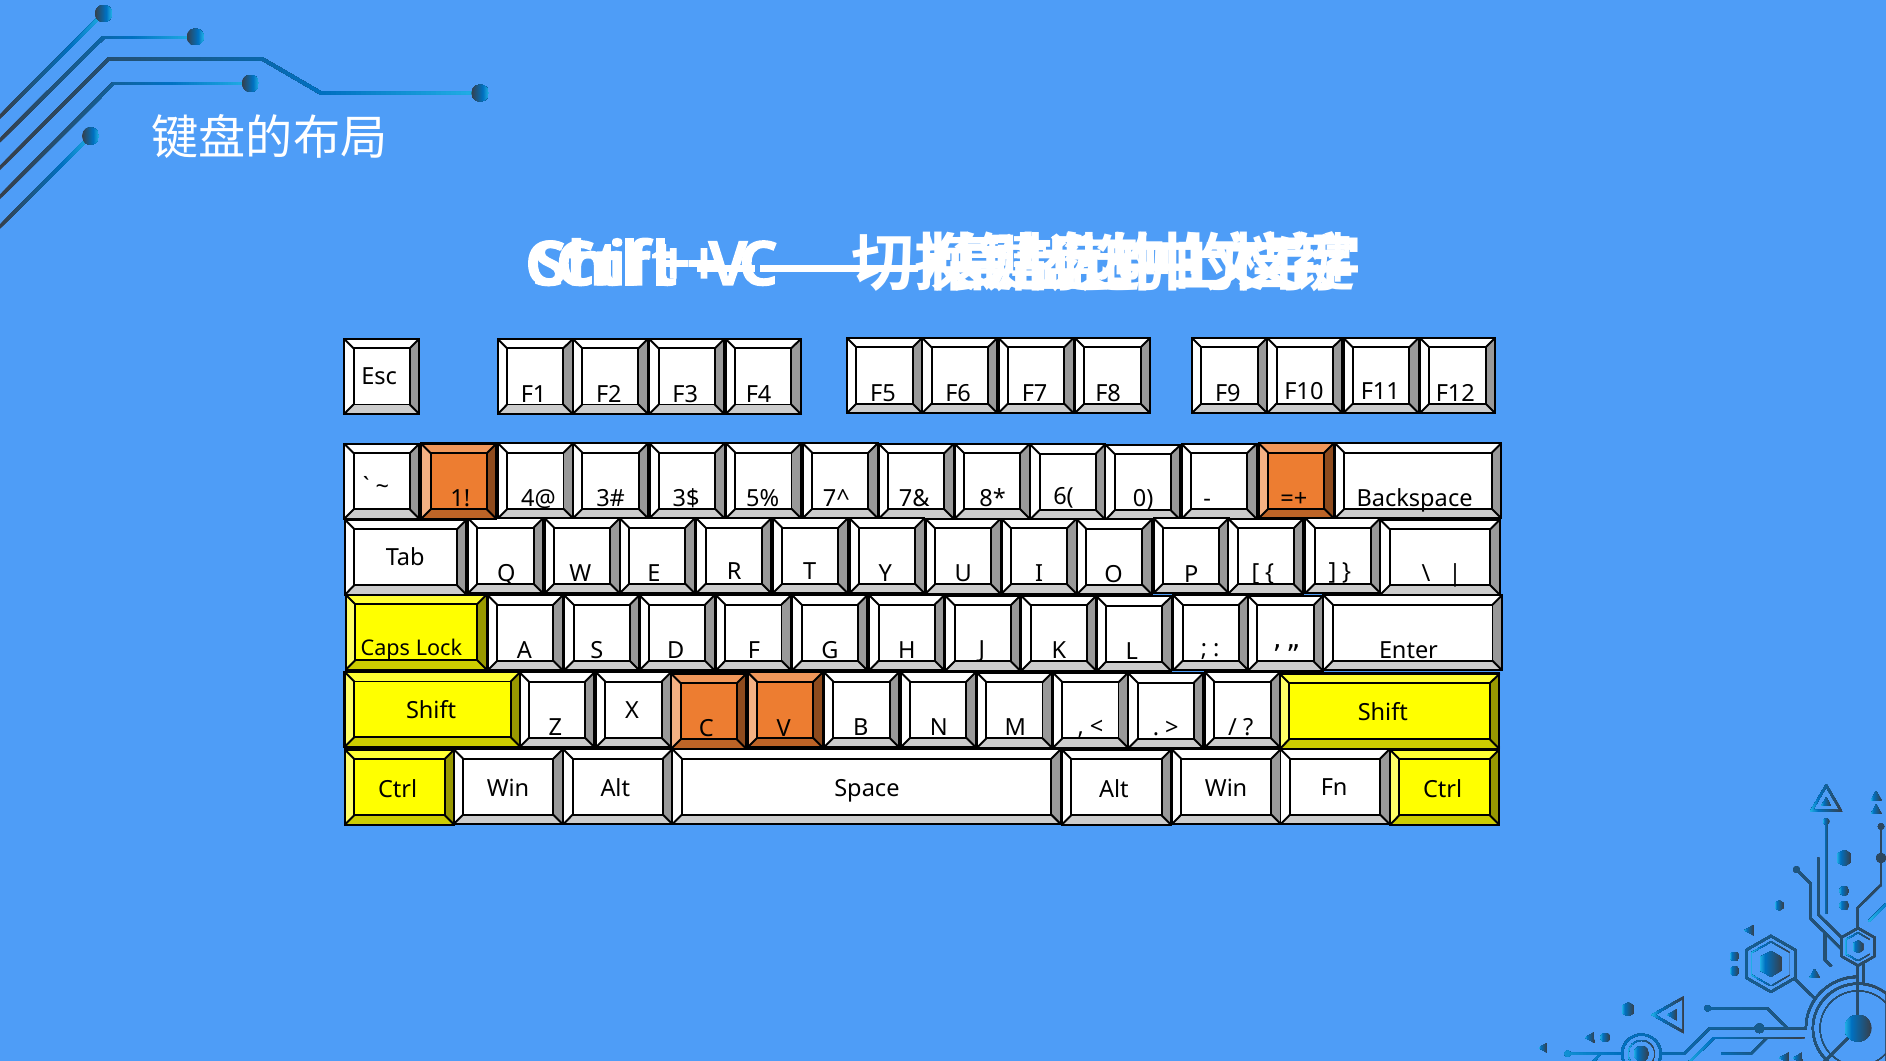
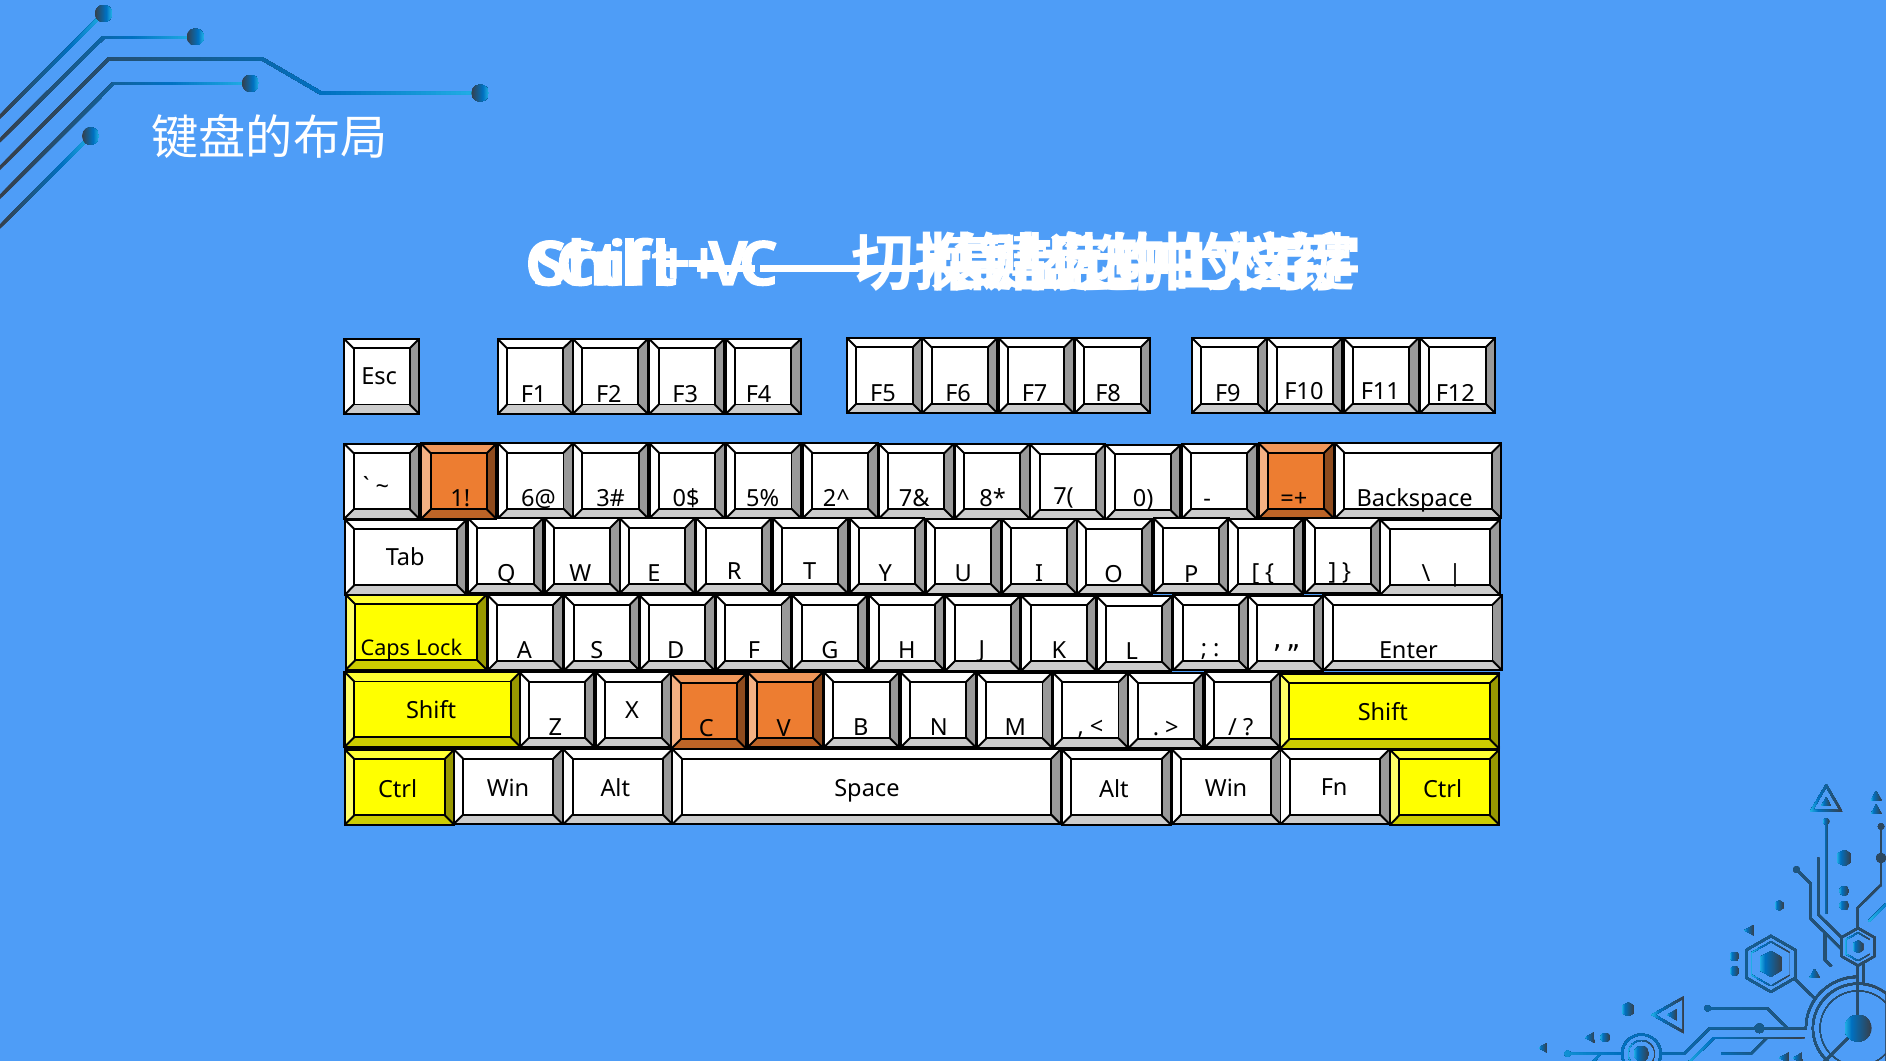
4@: 4@ -> 6@
3$: 3$ -> 0$
7^: 7^ -> 2^
6(: 6( -> 7(
